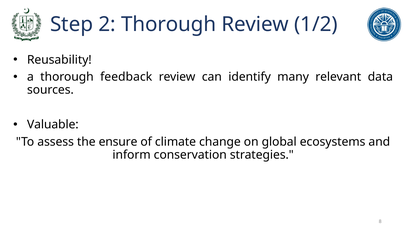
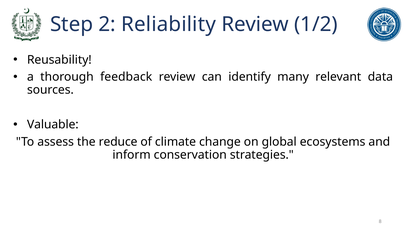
2 Thorough: Thorough -> Reliability
ensure: ensure -> reduce
